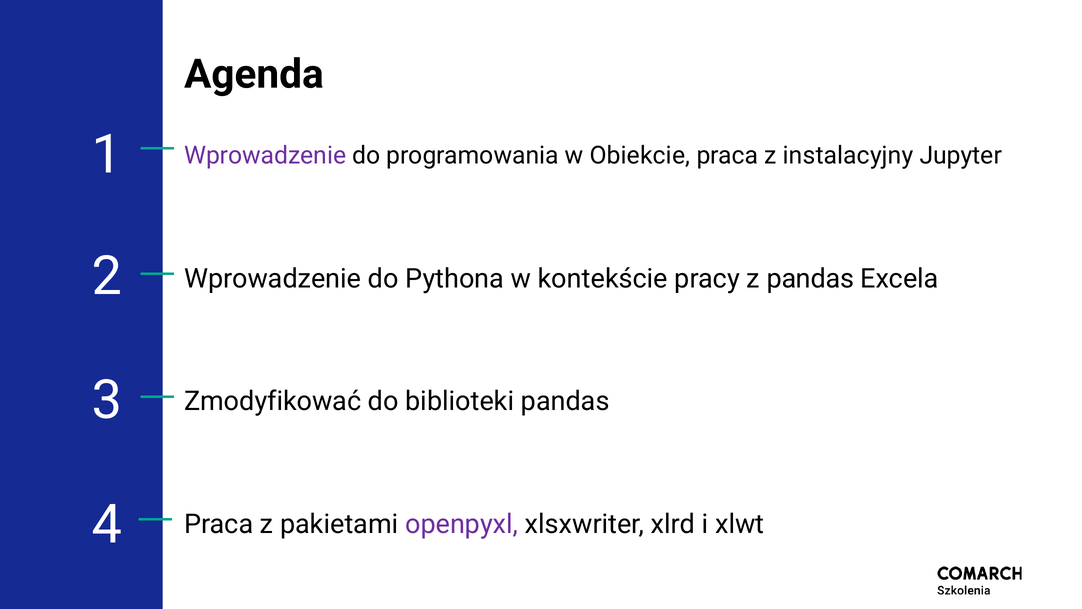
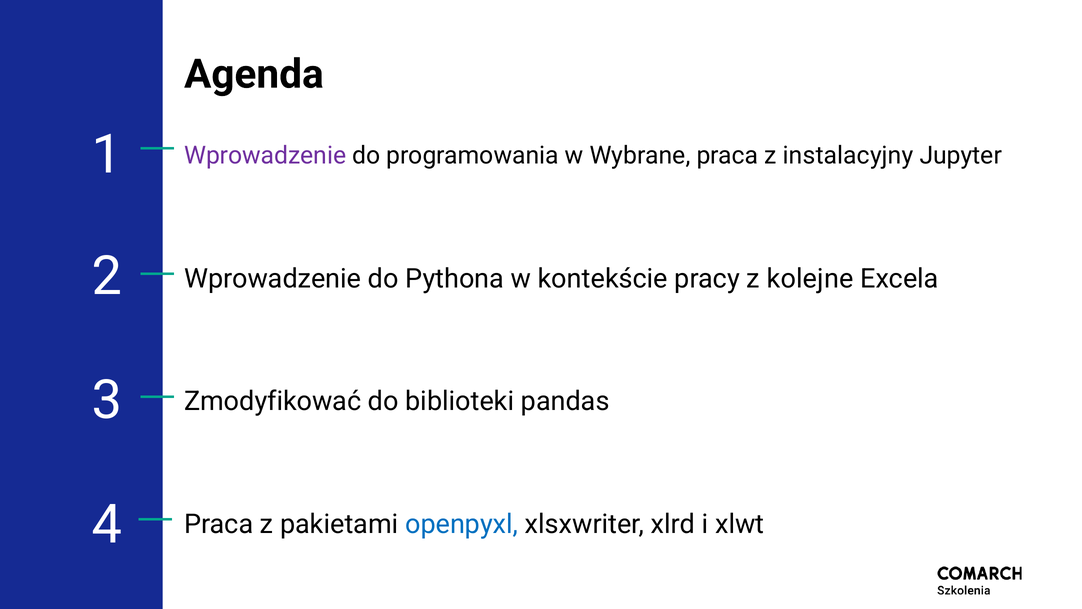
Obiekcie: Obiekcie -> Wybrane
z pandas: pandas -> kolejne
openpyxl colour: purple -> blue
